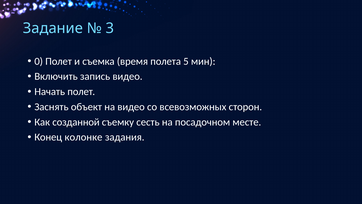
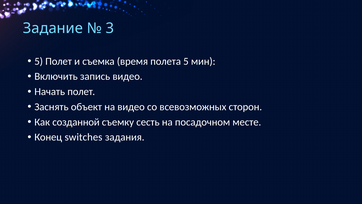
0 at (39, 61): 0 -> 5
колонке: колонке -> switches
